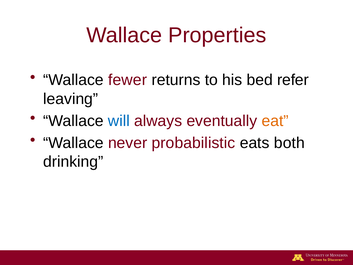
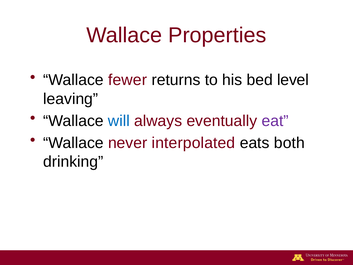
refer: refer -> level
eat colour: orange -> purple
probabilistic: probabilistic -> interpolated
